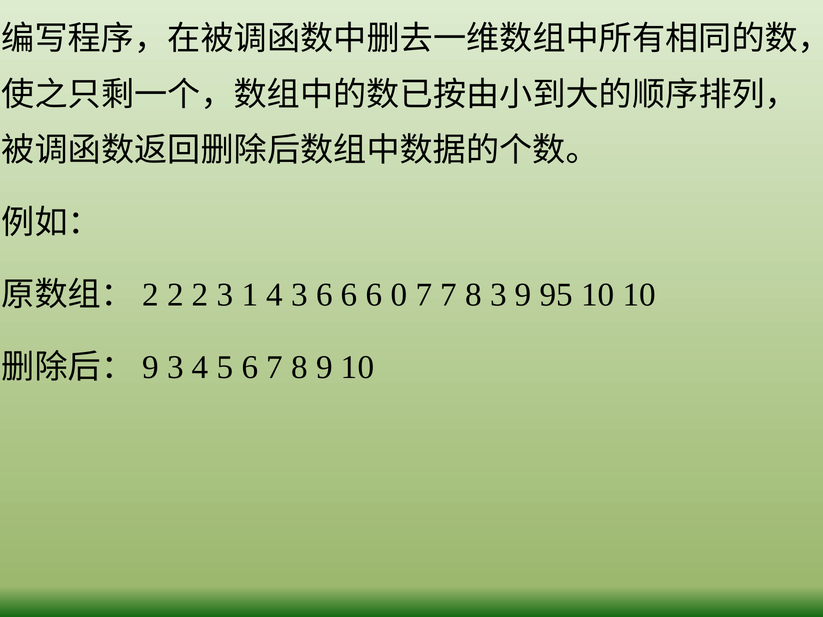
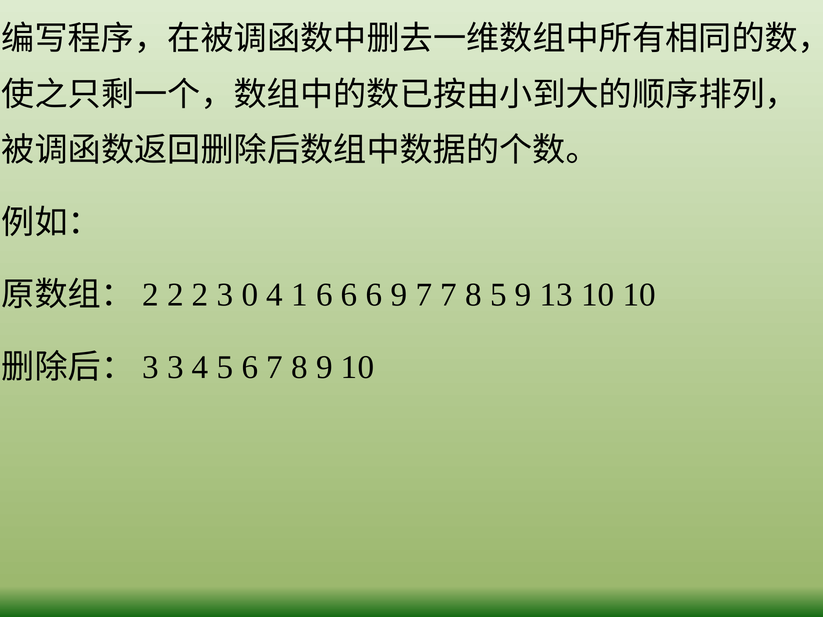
1: 1 -> 0
4 3: 3 -> 1
6 0: 0 -> 9
8 3: 3 -> 5
95: 95 -> 13
9 at (150, 367): 9 -> 3
